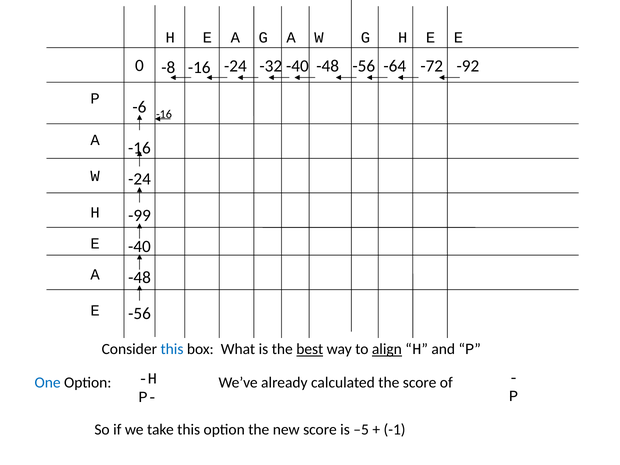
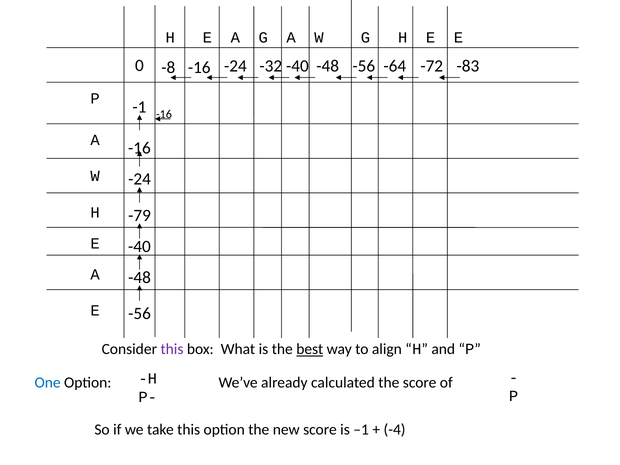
-92: -92 -> -83
-6: -6 -> -1
-99: -99 -> -79
this at (172, 349) colour: blue -> purple
align underline: present -> none
–5: –5 -> –1
-1: -1 -> -4
